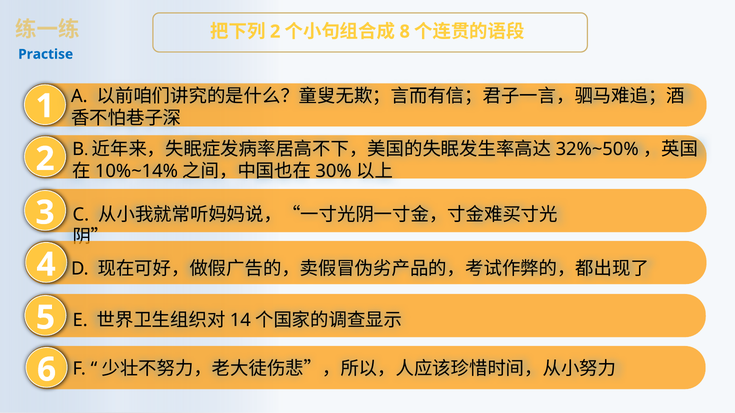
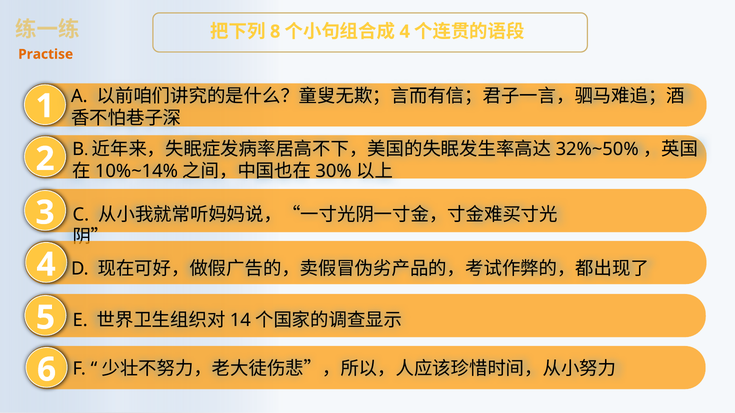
2 at (275, 32): 2 -> 8
8 at (405, 32): 8 -> 4
Practise colour: blue -> orange
